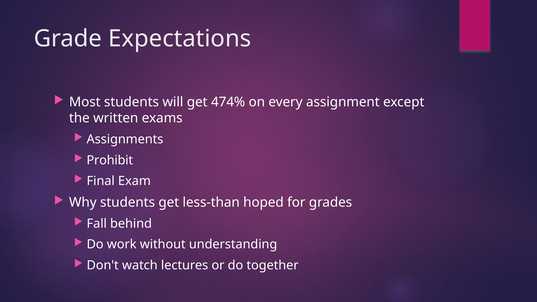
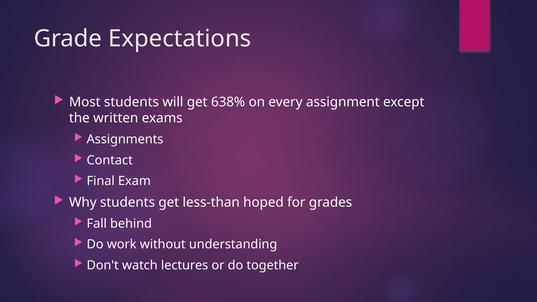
474%: 474% -> 638%
Prohibit: Prohibit -> Contact
